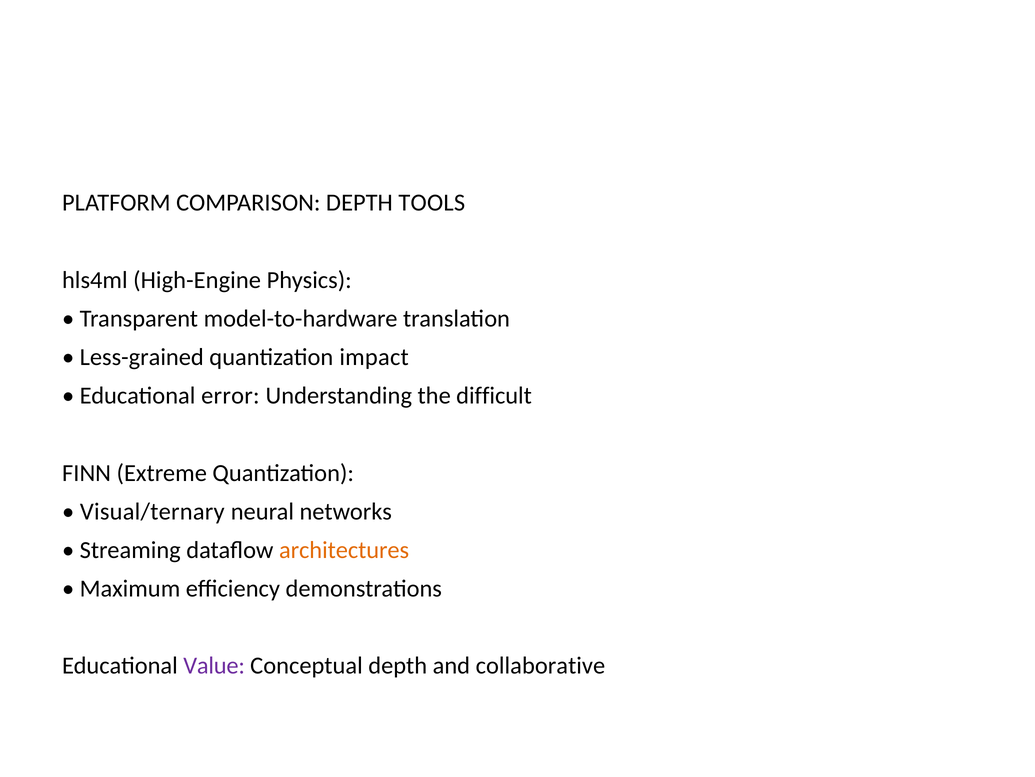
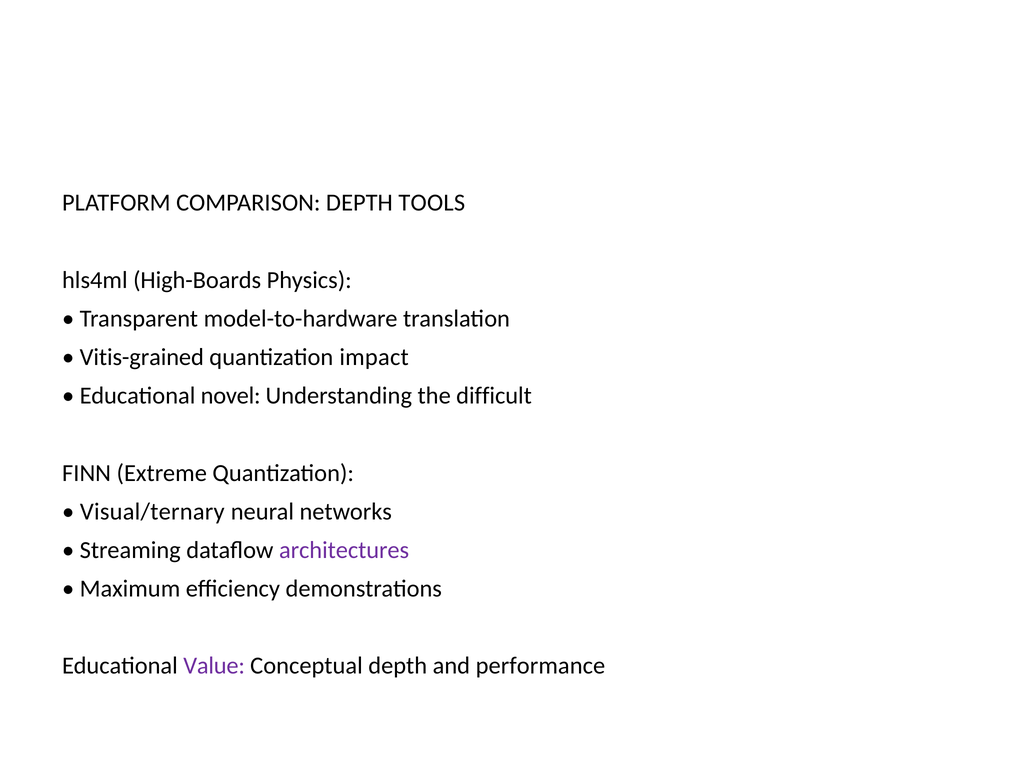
High-Engine: High-Engine -> High-Boards
Less-grained: Less-grained -> Vitis-grained
error: error -> novel
architectures colour: orange -> purple
collaborative: collaborative -> performance
